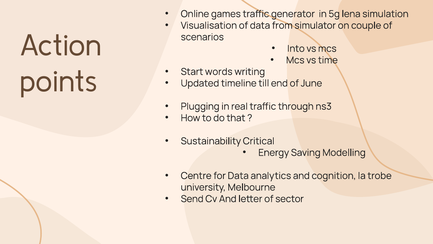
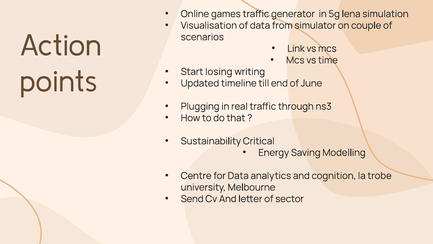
Into: Into -> Link
words: words -> losing
